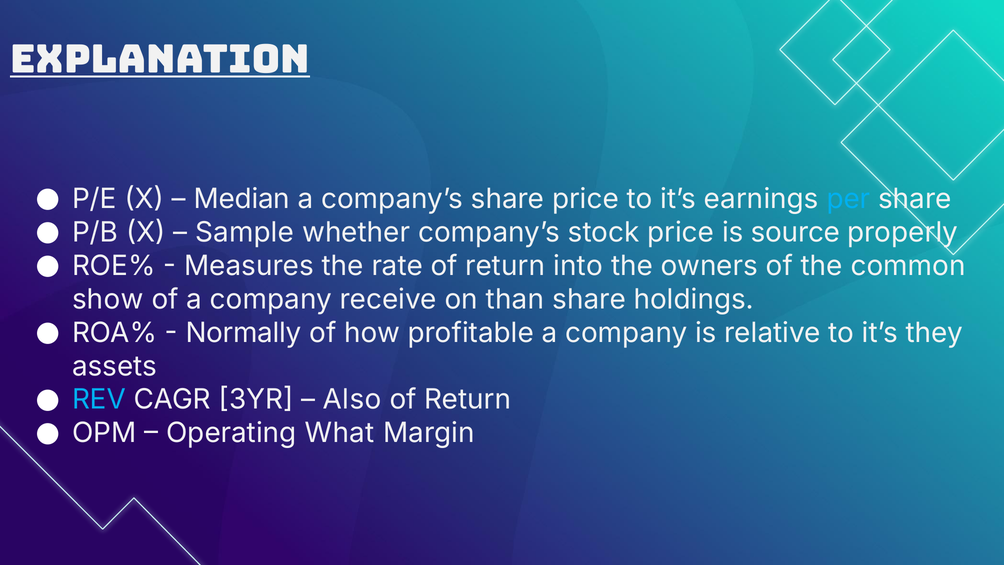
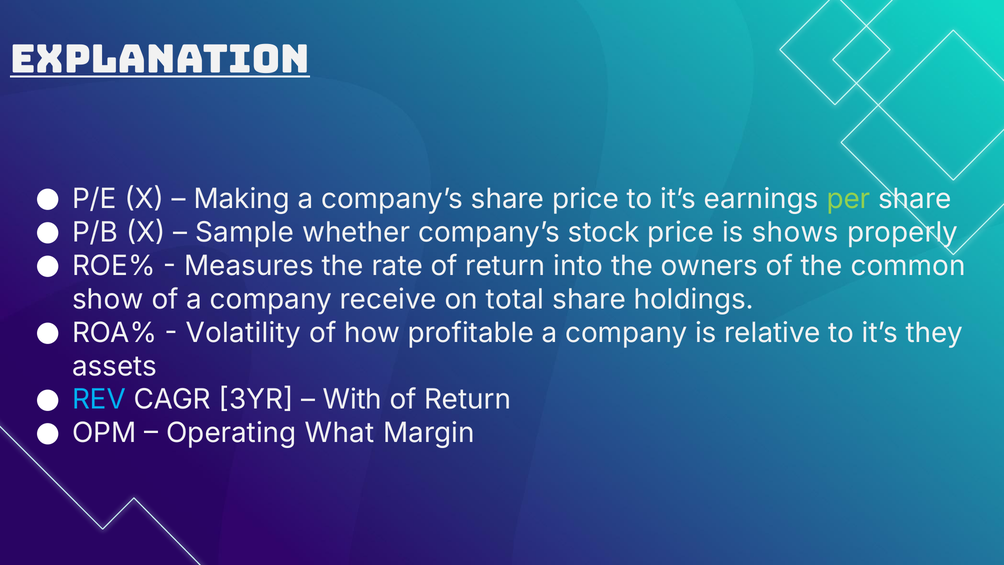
Median: Median -> Making
per colour: light blue -> light green
source: source -> shows
than: than -> total
Normally: Normally -> Volatility
Also: Also -> With
